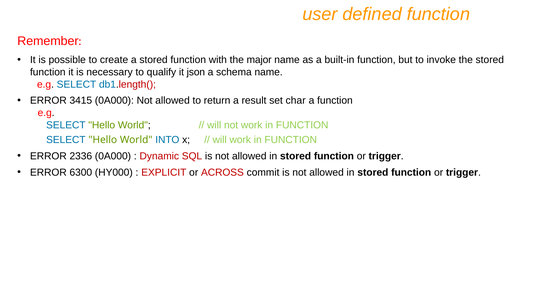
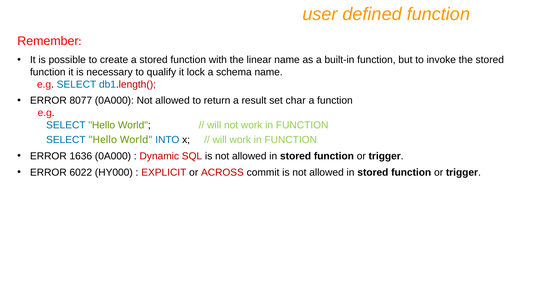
major: major -> linear
json: json -> lock
3415: 3415 -> 8077
2336: 2336 -> 1636
6300: 6300 -> 6022
